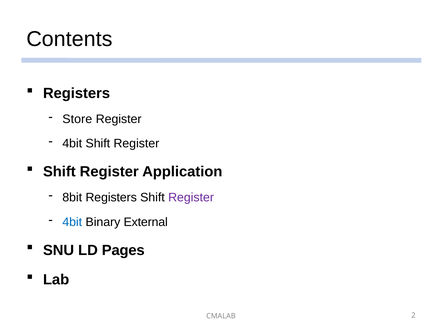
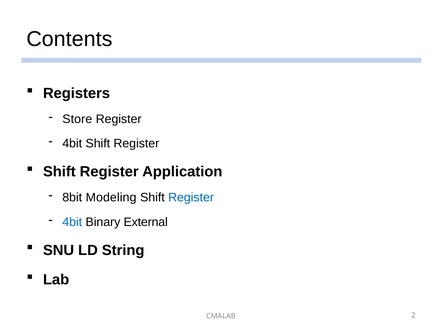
8bit Registers: Registers -> Modeling
Register at (191, 198) colour: purple -> blue
Pages: Pages -> String
